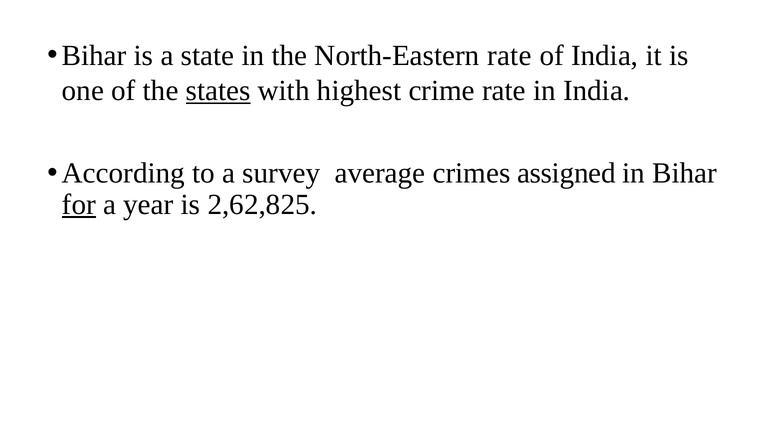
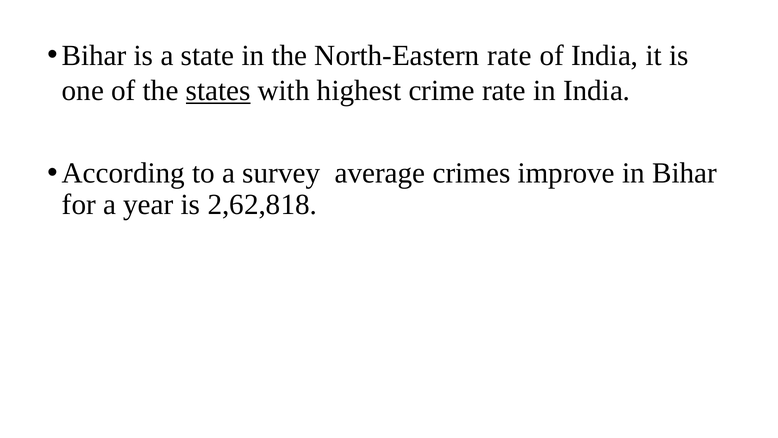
assigned: assigned -> improve
for underline: present -> none
2,62,825: 2,62,825 -> 2,62,818
